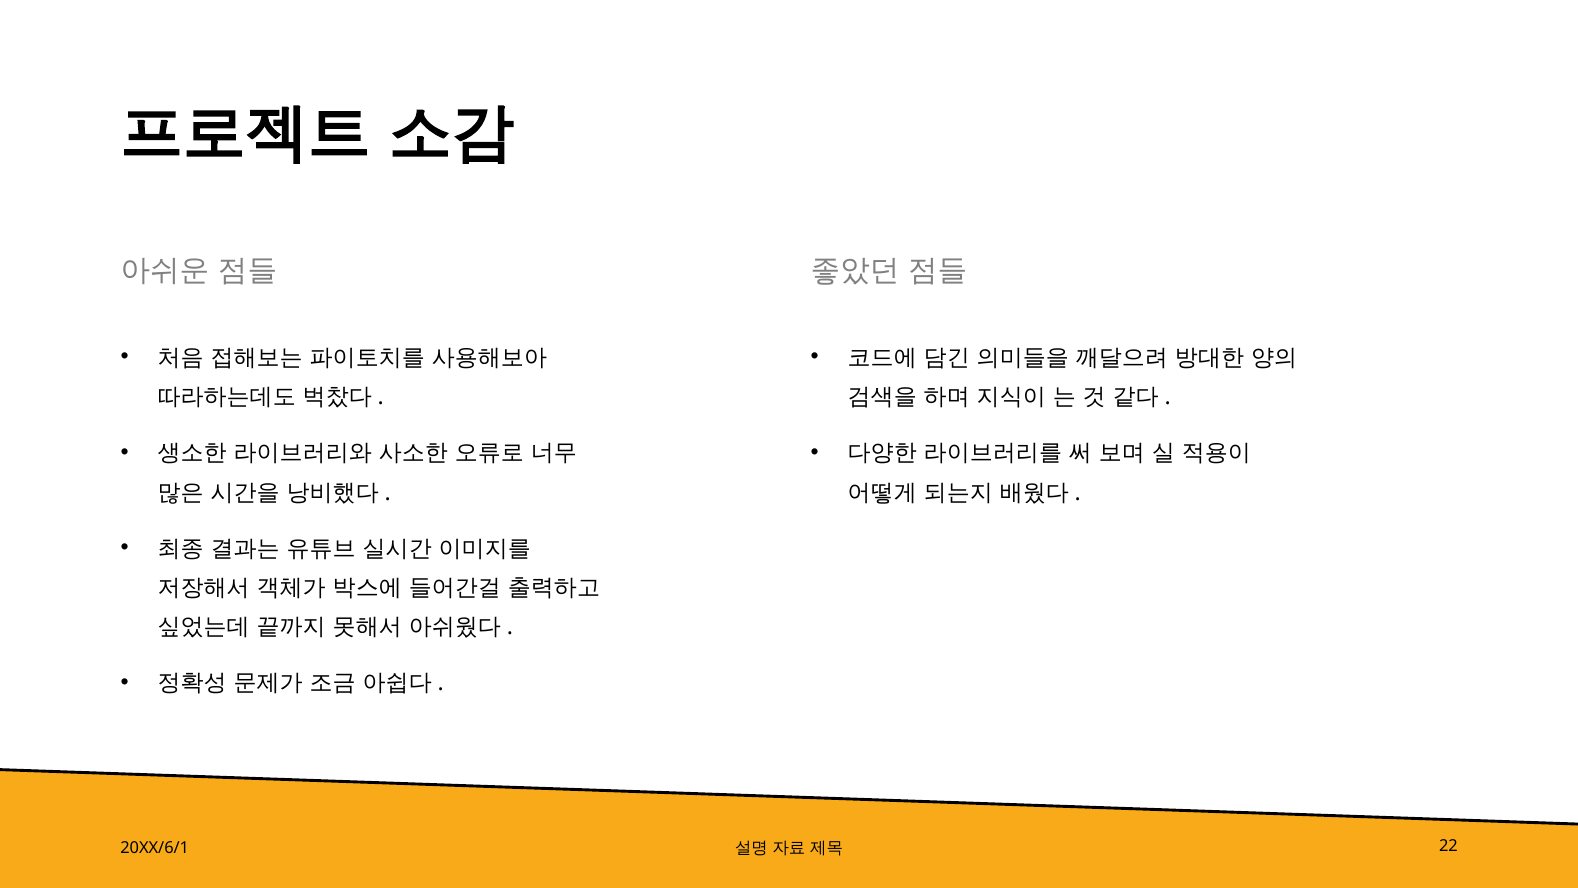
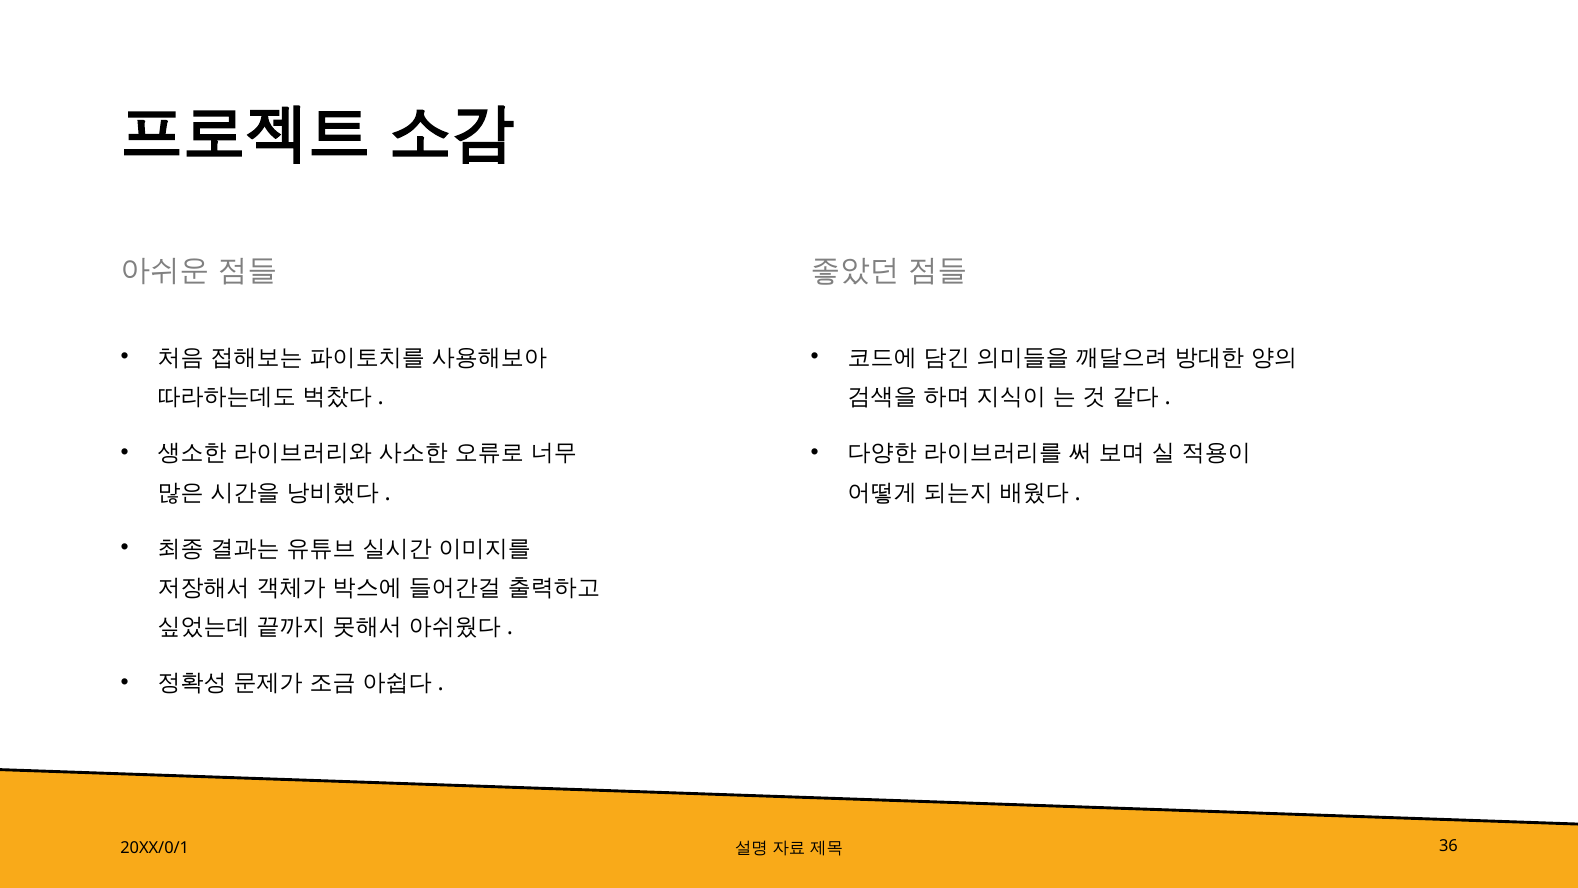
20XX/6/1: 20XX/6/1 -> 20XX/0/1
22: 22 -> 36
